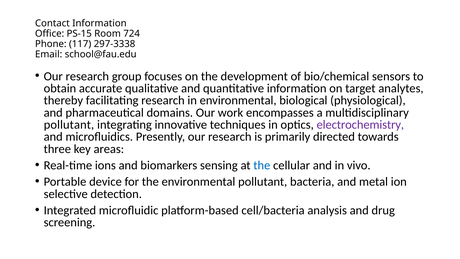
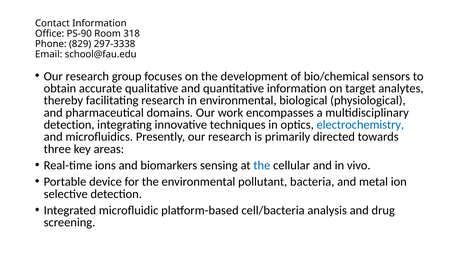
PS-15: PS-15 -> PS-90
724: 724 -> 318
117: 117 -> 829
pollutant at (69, 125): pollutant -> detection
electrochemistry colour: purple -> blue
